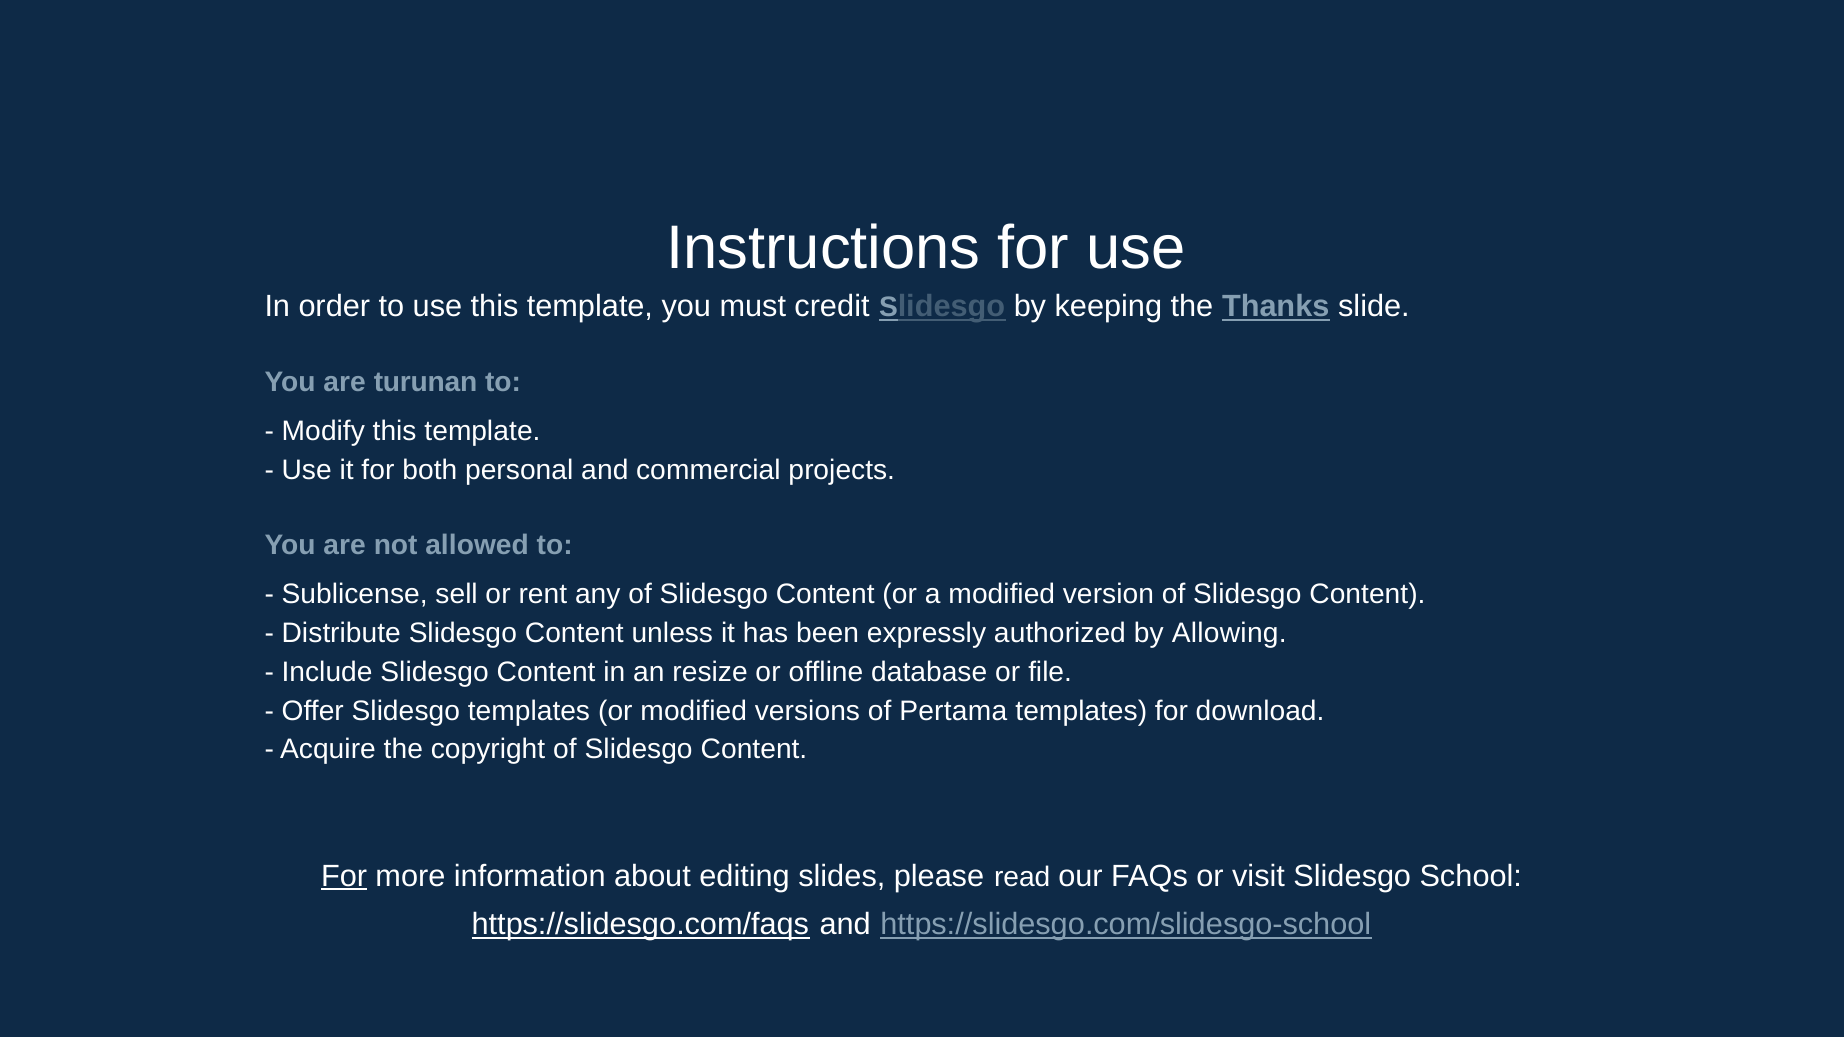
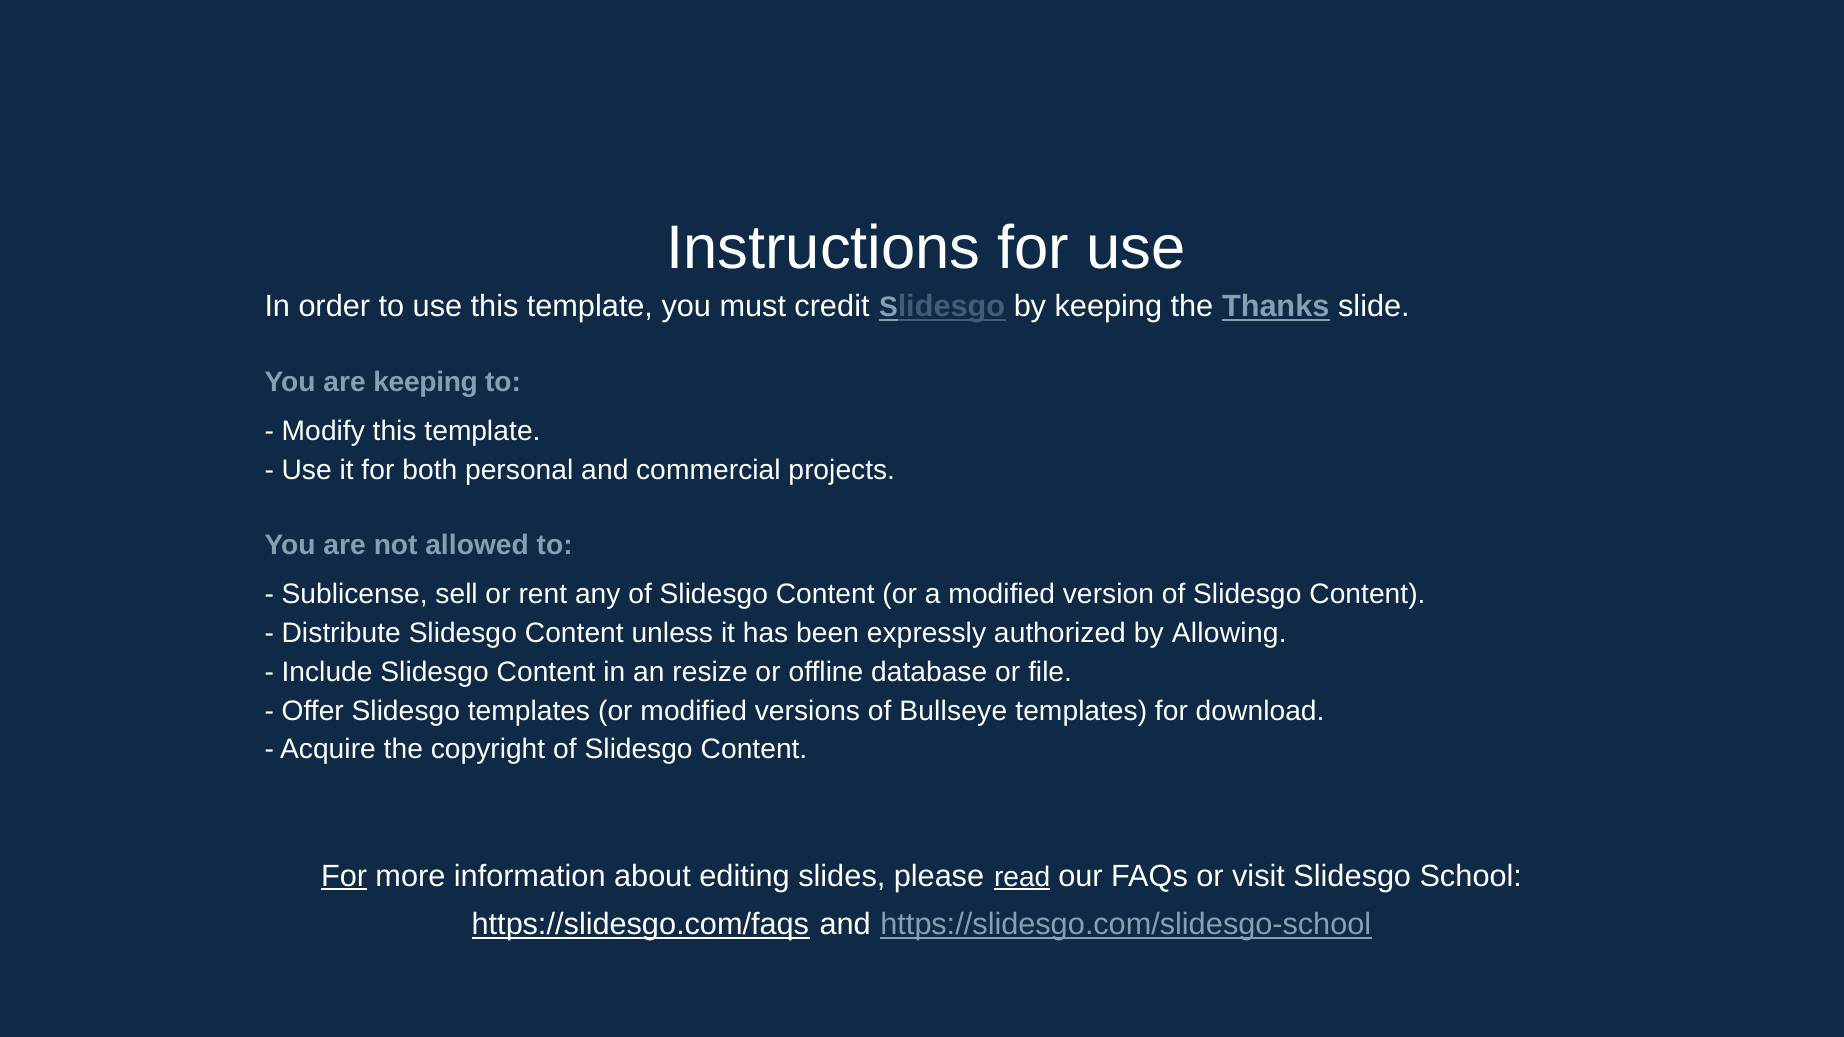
are turunan: turunan -> keeping
Pertama: Pertama -> Bullseye
read underline: none -> present
